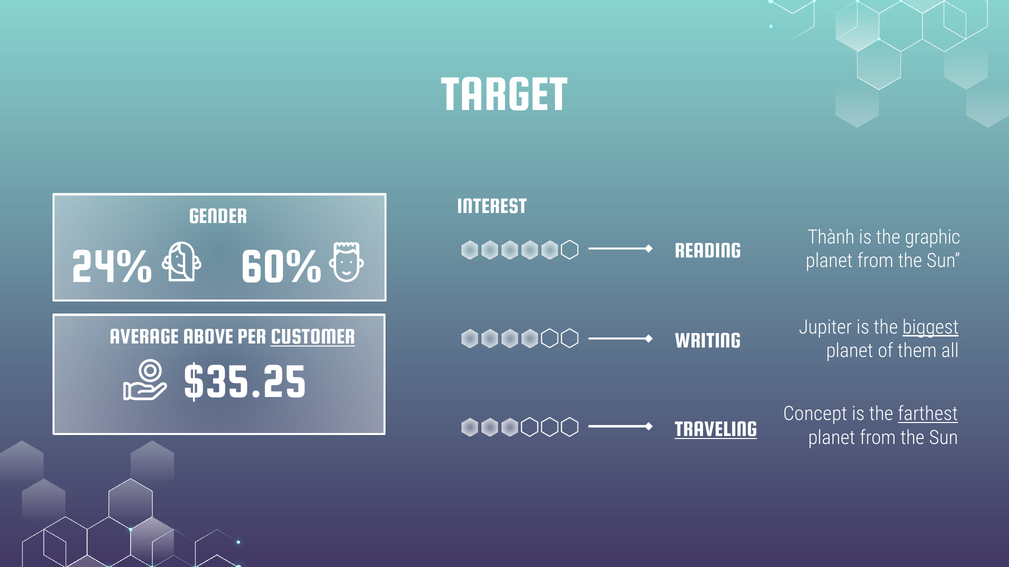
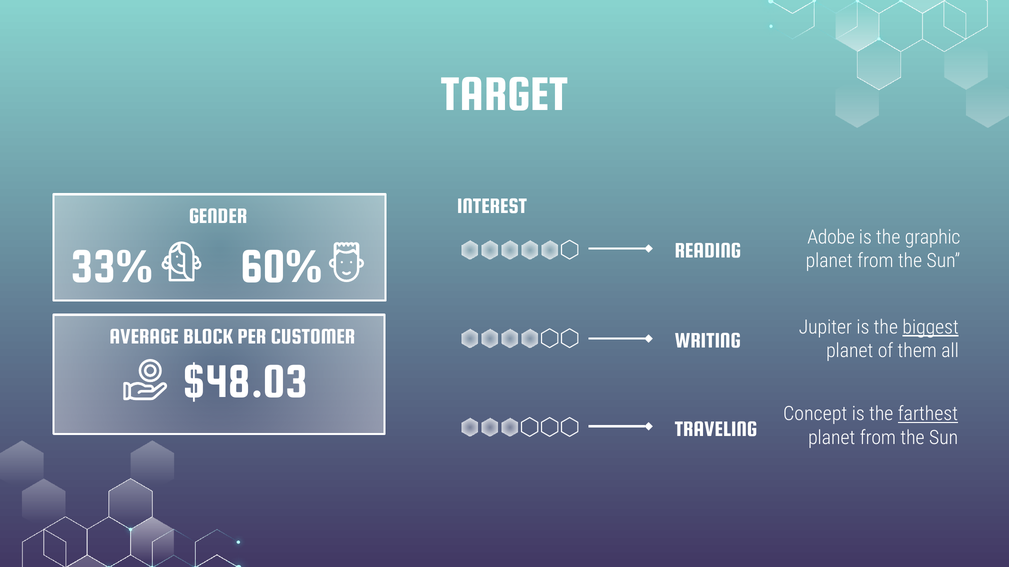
Thành: Thành -> Adobe
24%: 24% -> 33%
ABOVE: ABOVE -> BLOCK
CUSTOMER underline: present -> none
$35.25: $35.25 -> $48.03
TRAVELING underline: present -> none
